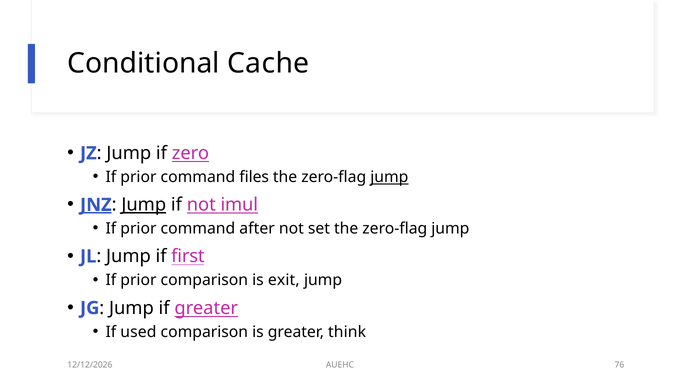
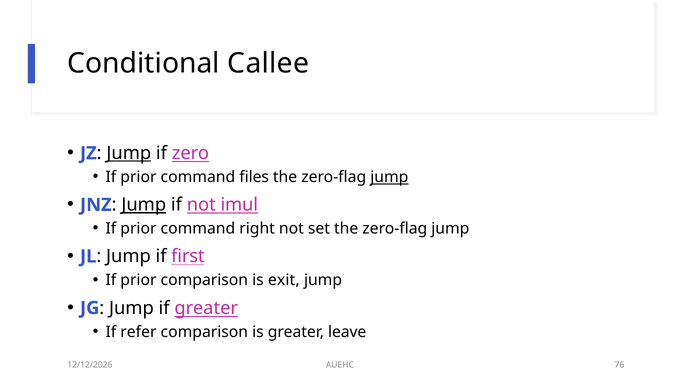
Cache: Cache -> Callee
Jump at (129, 153) underline: none -> present
JNZ underline: present -> none
after: after -> right
used: used -> refer
think: think -> leave
